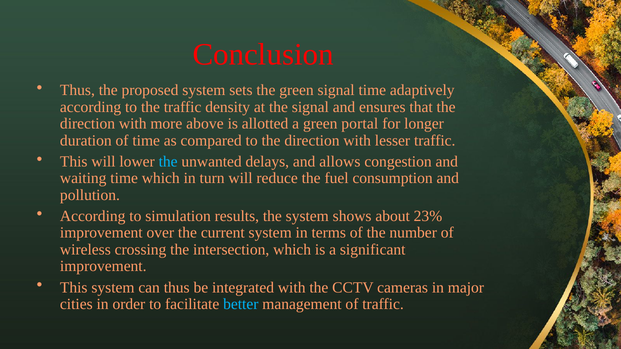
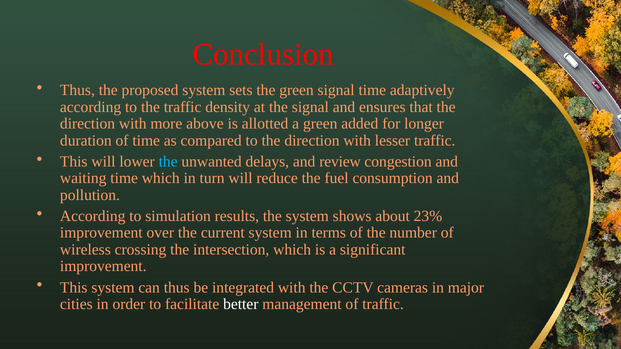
portal: portal -> added
allows: allows -> review
better colour: light blue -> white
